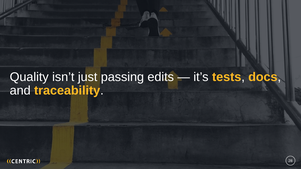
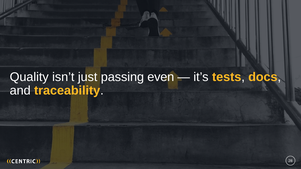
edits: edits -> even
